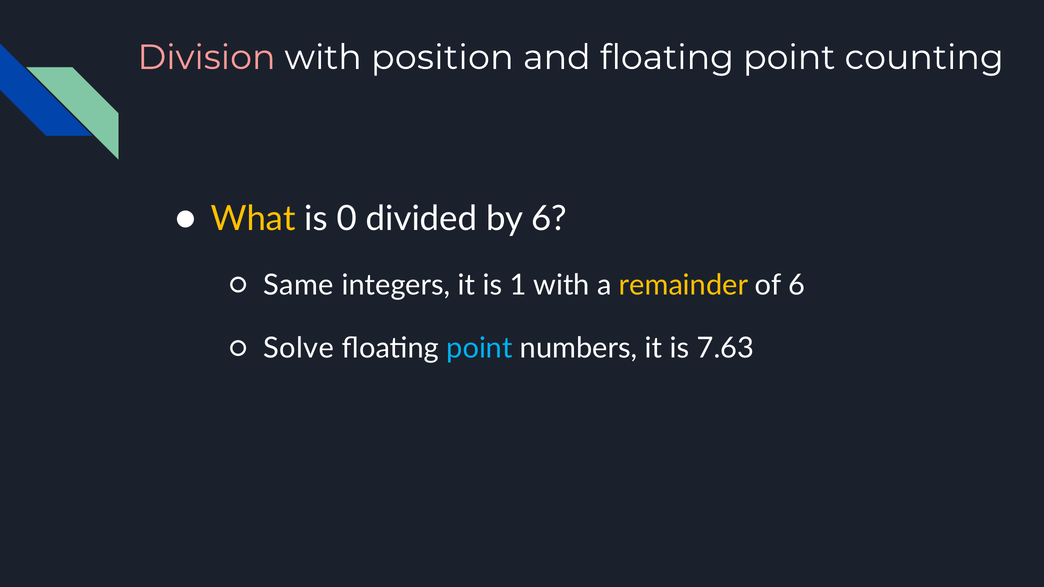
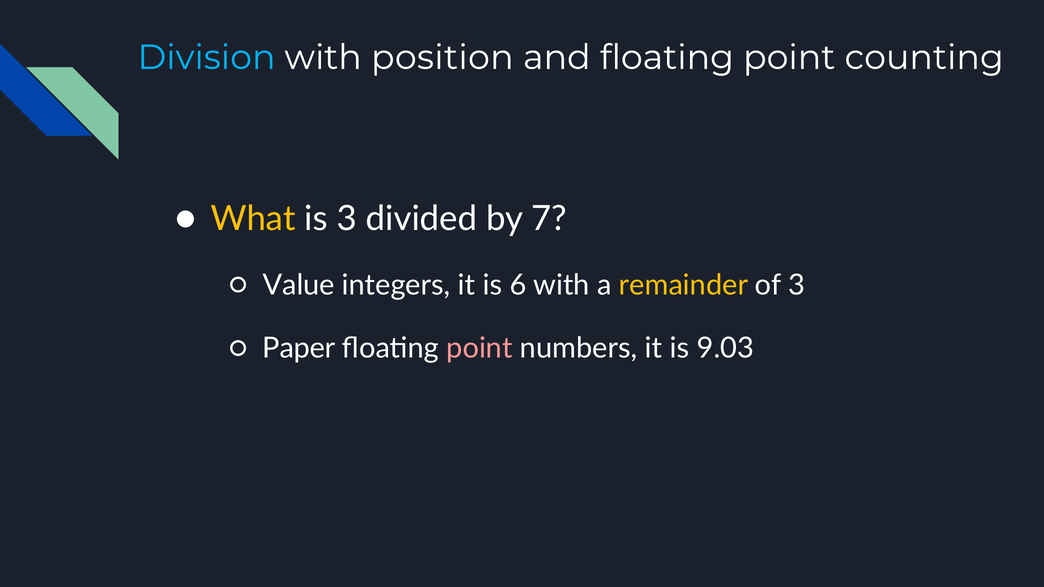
Division colour: pink -> light blue
is 0: 0 -> 3
by 6: 6 -> 7
Same: Same -> Value
1: 1 -> 6
of 6: 6 -> 3
Solve: Solve -> Paper
point at (479, 348) colour: light blue -> pink
7.63: 7.63 -> 9.03
